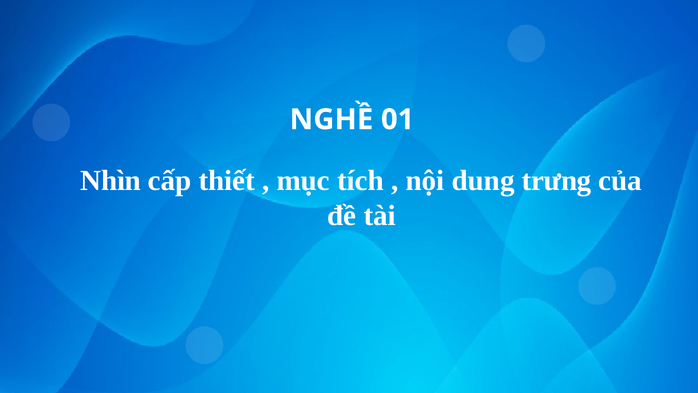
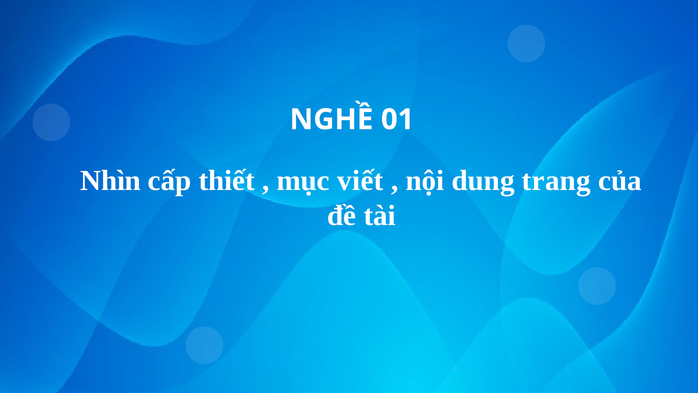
tích: tích -> viết
trưng: trưng -> trang
